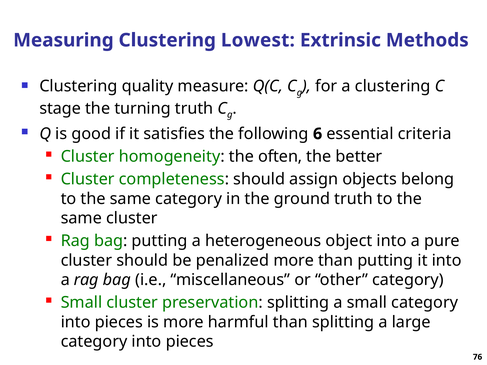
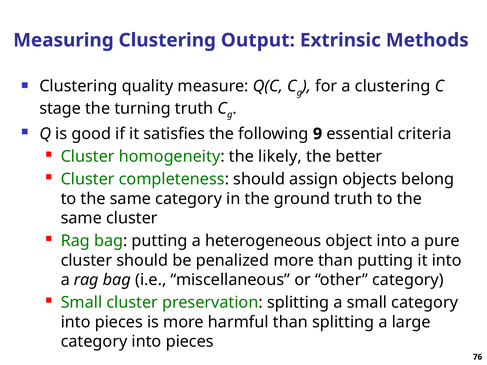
Lowest: Lowest -> Output
6: 6 -> 9
often: often -> likely
